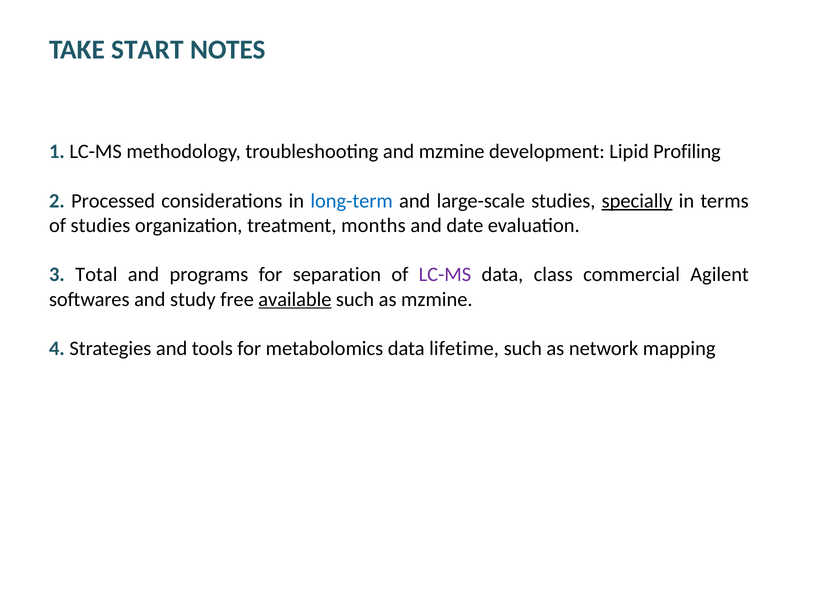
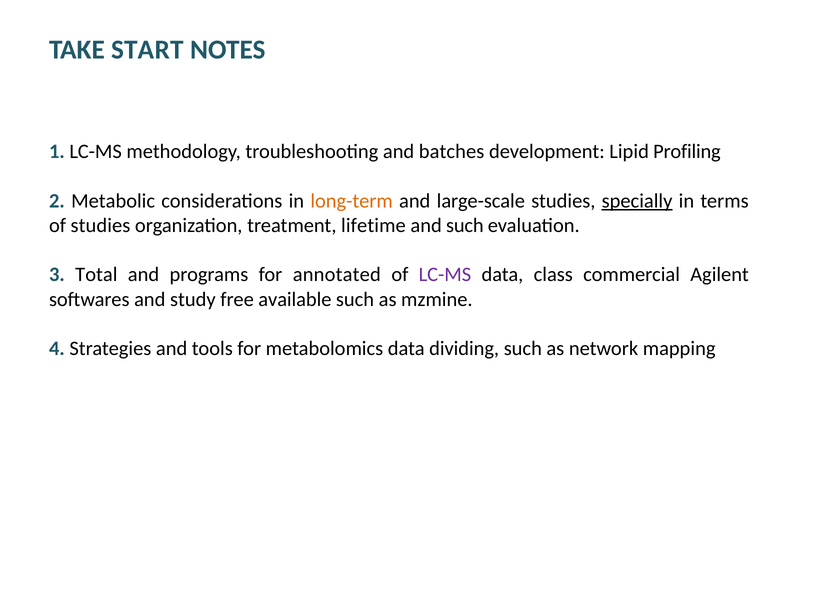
and mzmine: mzmine -> batches
Processed: Processed -> Metabolic
long-term colour: blue -> orange
months: months -> lifetime
and date: date -> such
separation: separation -> annotated
available underline: present -> none
lifetime: lifetime -> dividing
